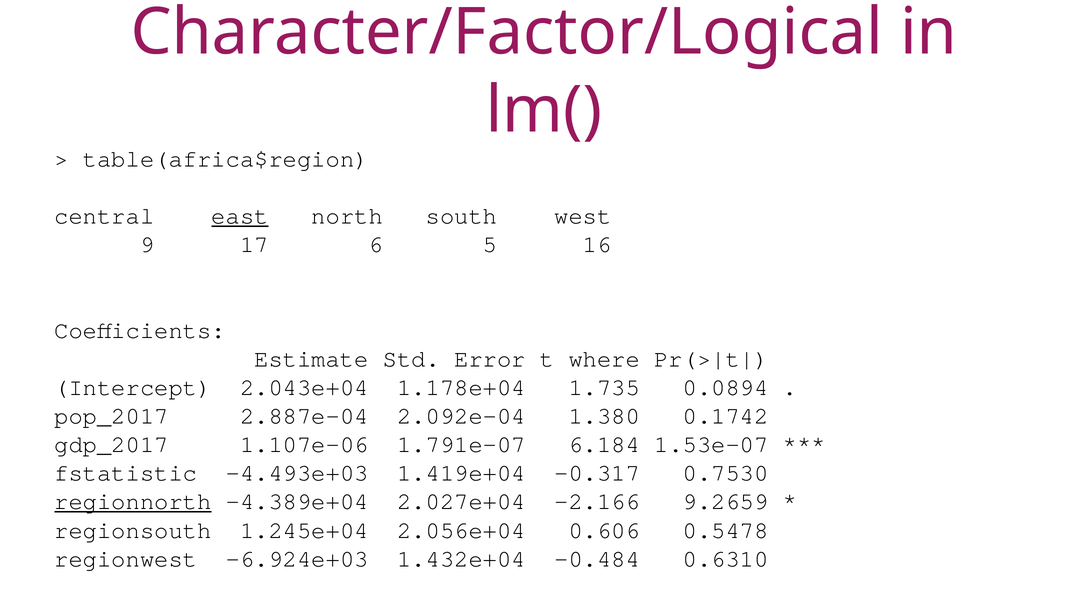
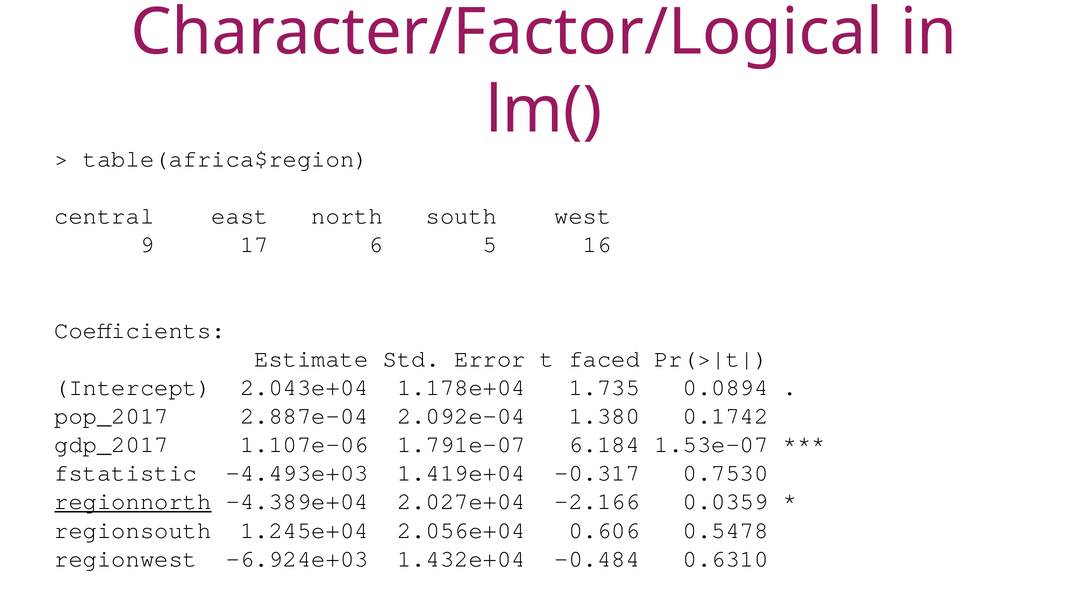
east underline: present -> none
where: where -> faced
9.2659: 9.2659 -> 0.0359
